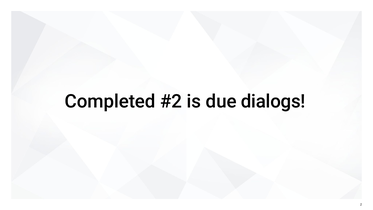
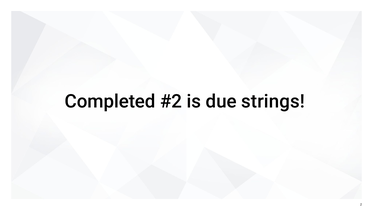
dialogs: dialogs -> strings
